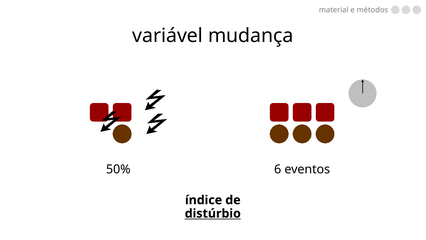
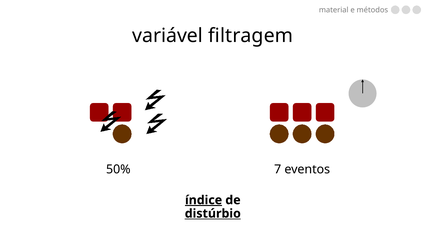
mudança: mudança -> filtragem
6: 6 -> 7
índice underline: none -> present
